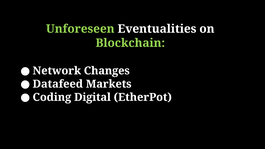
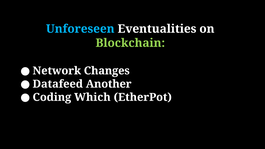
Unforeseen colour: light green -> light blue
Markets: Markets -> Another
Digital: Digital -> Which
